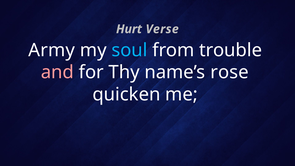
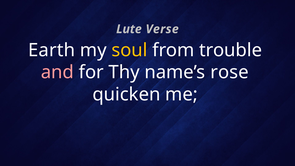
Hurt: Hurt -> Lute
Army: Army -> Earth
soul colour: light blue -> yellow
